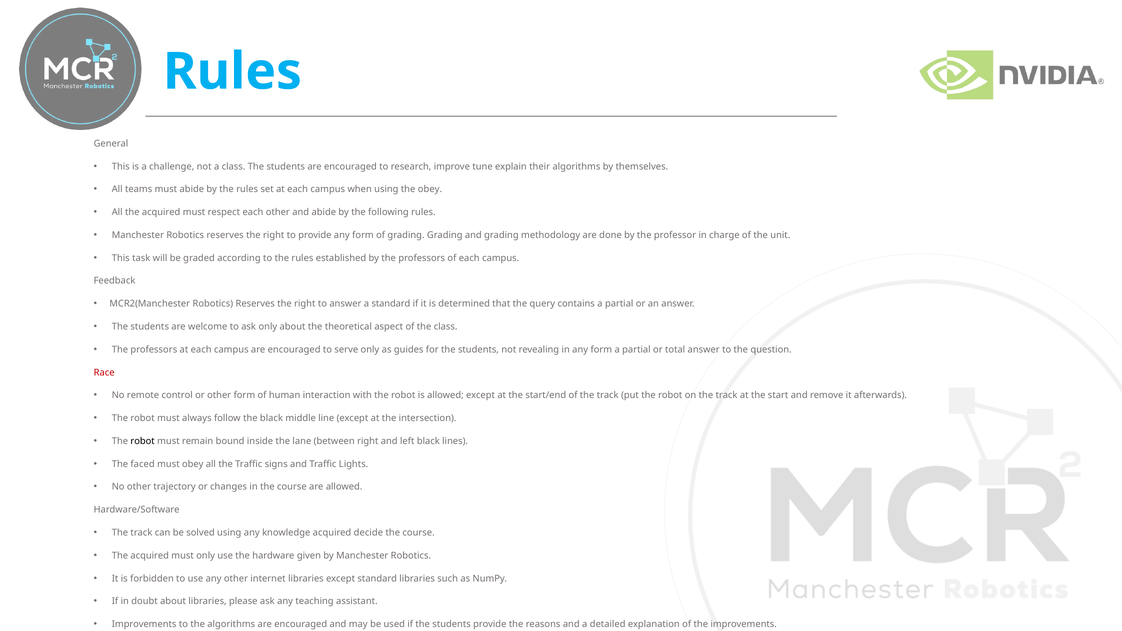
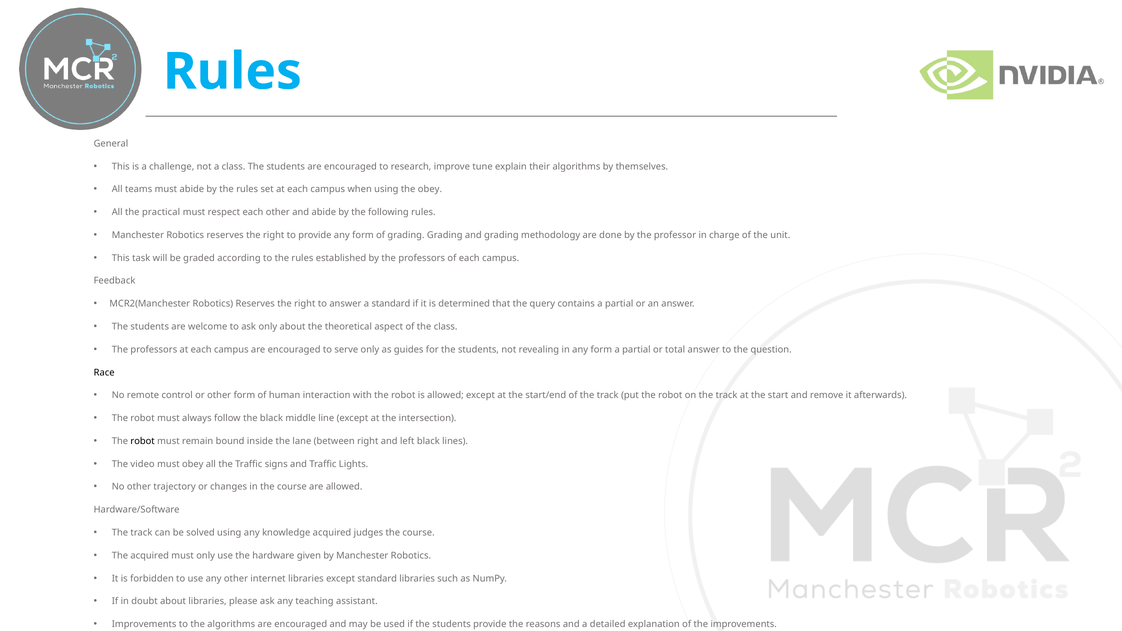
All the acquired: acquired -> practical
Race colour: red -> black
faced: faced -> video
decide: decide -> judges
